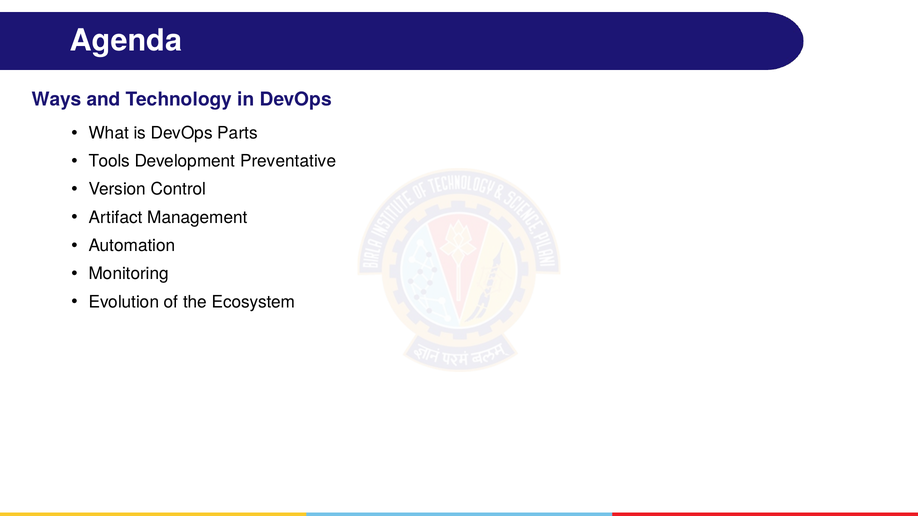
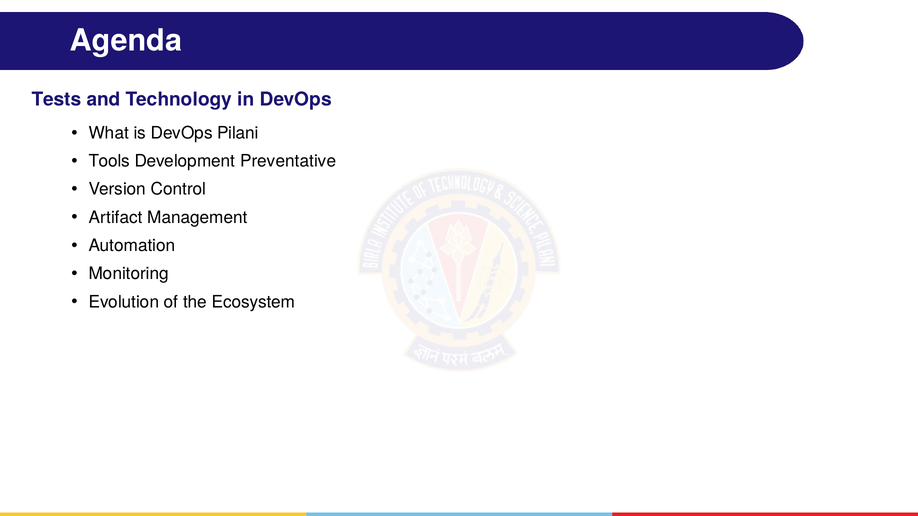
Ways: Ways -> Tests
Parts: Parts -> Pilani
